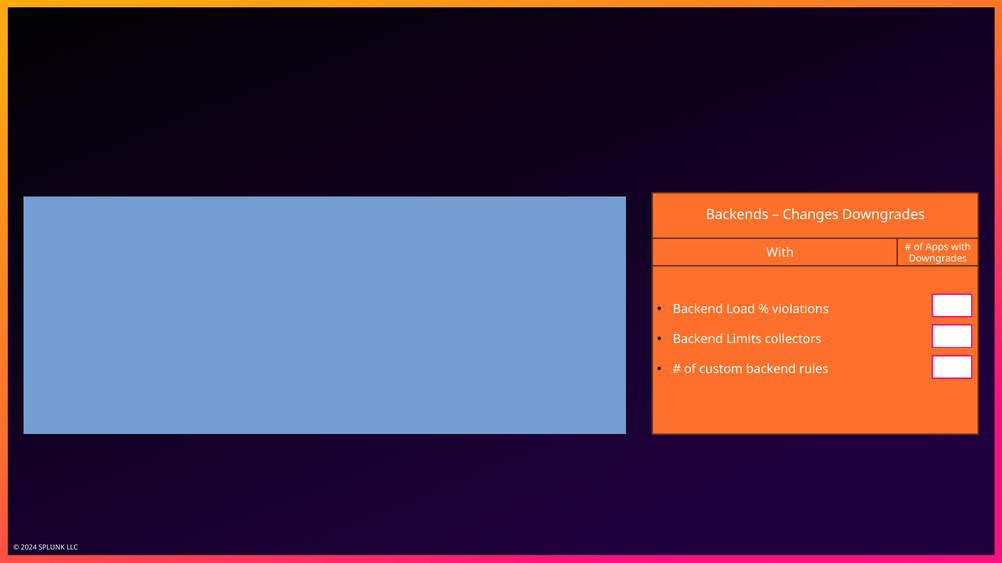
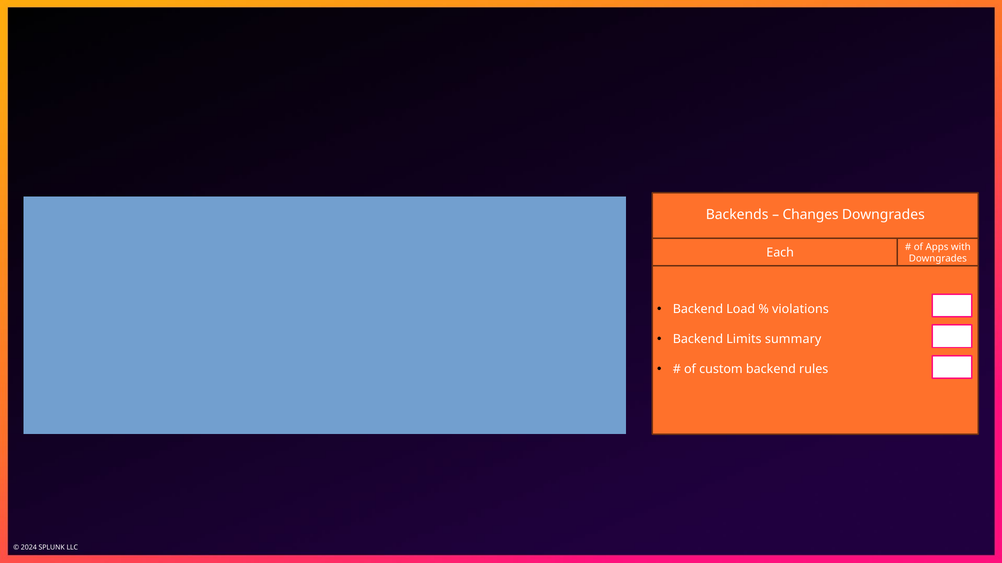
With at (780, 253): With -> Each
collectors: collectors -> summary
